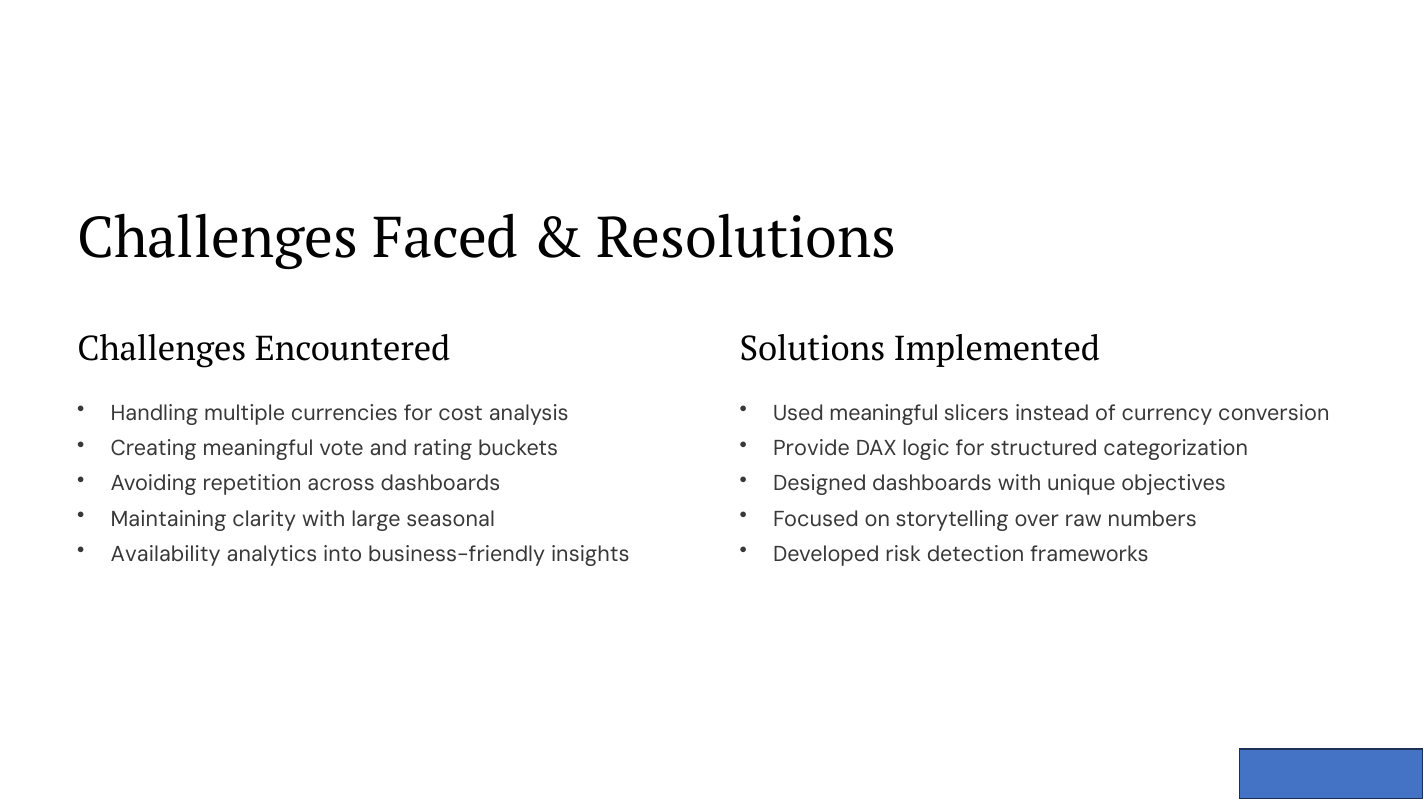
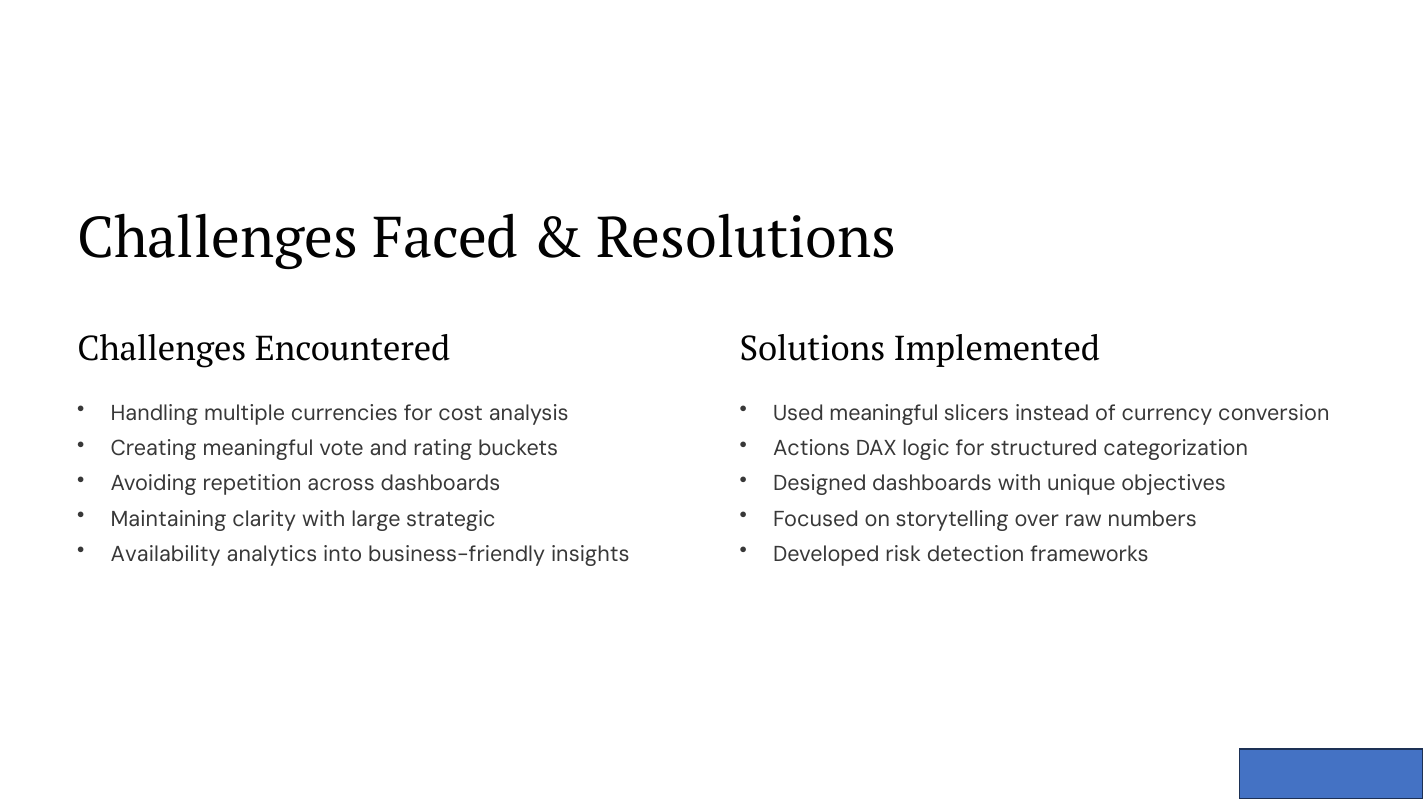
Provide: Provide -> Actions
seasonal: seasonal -> strategic
